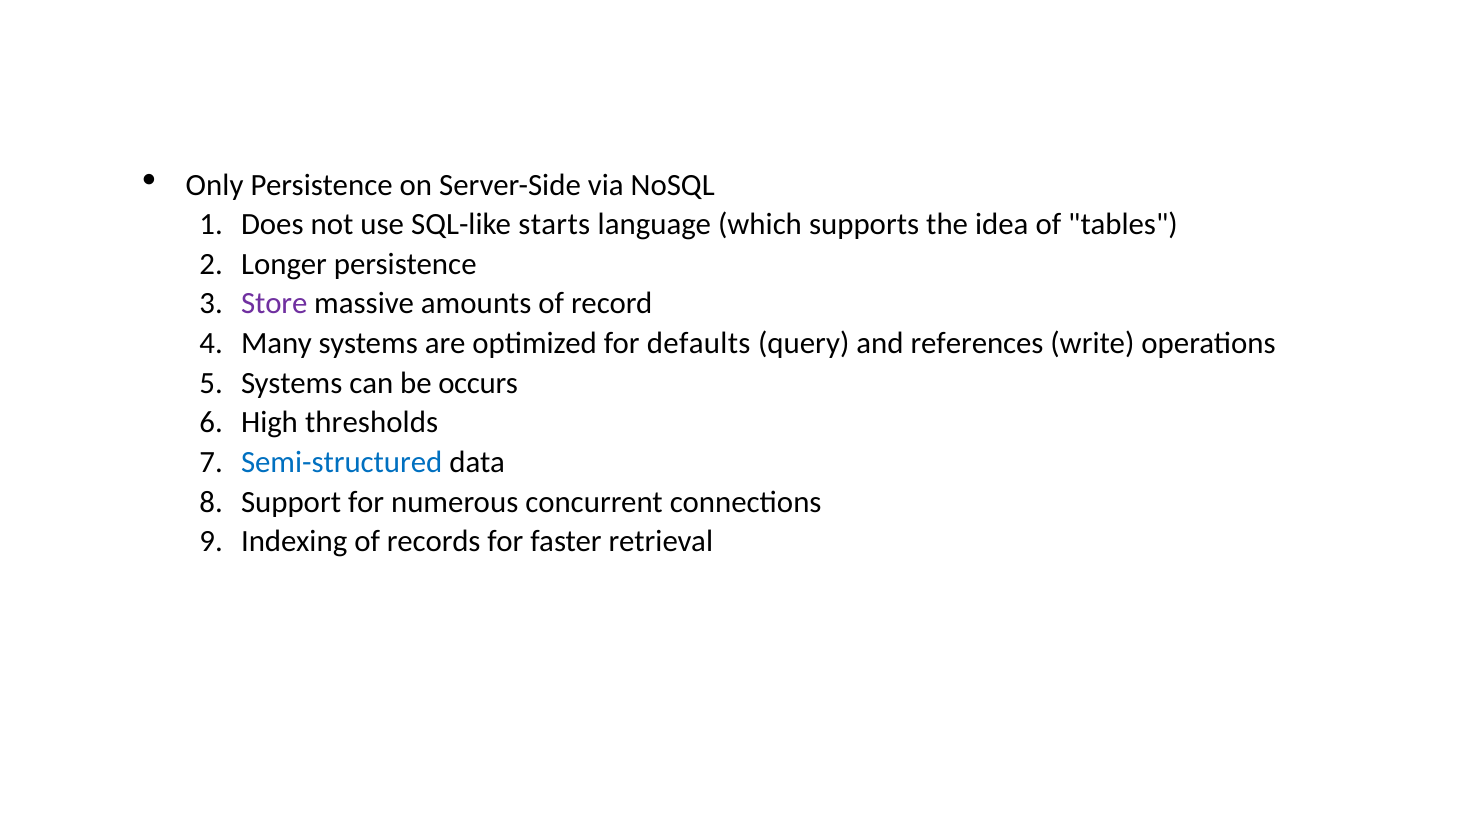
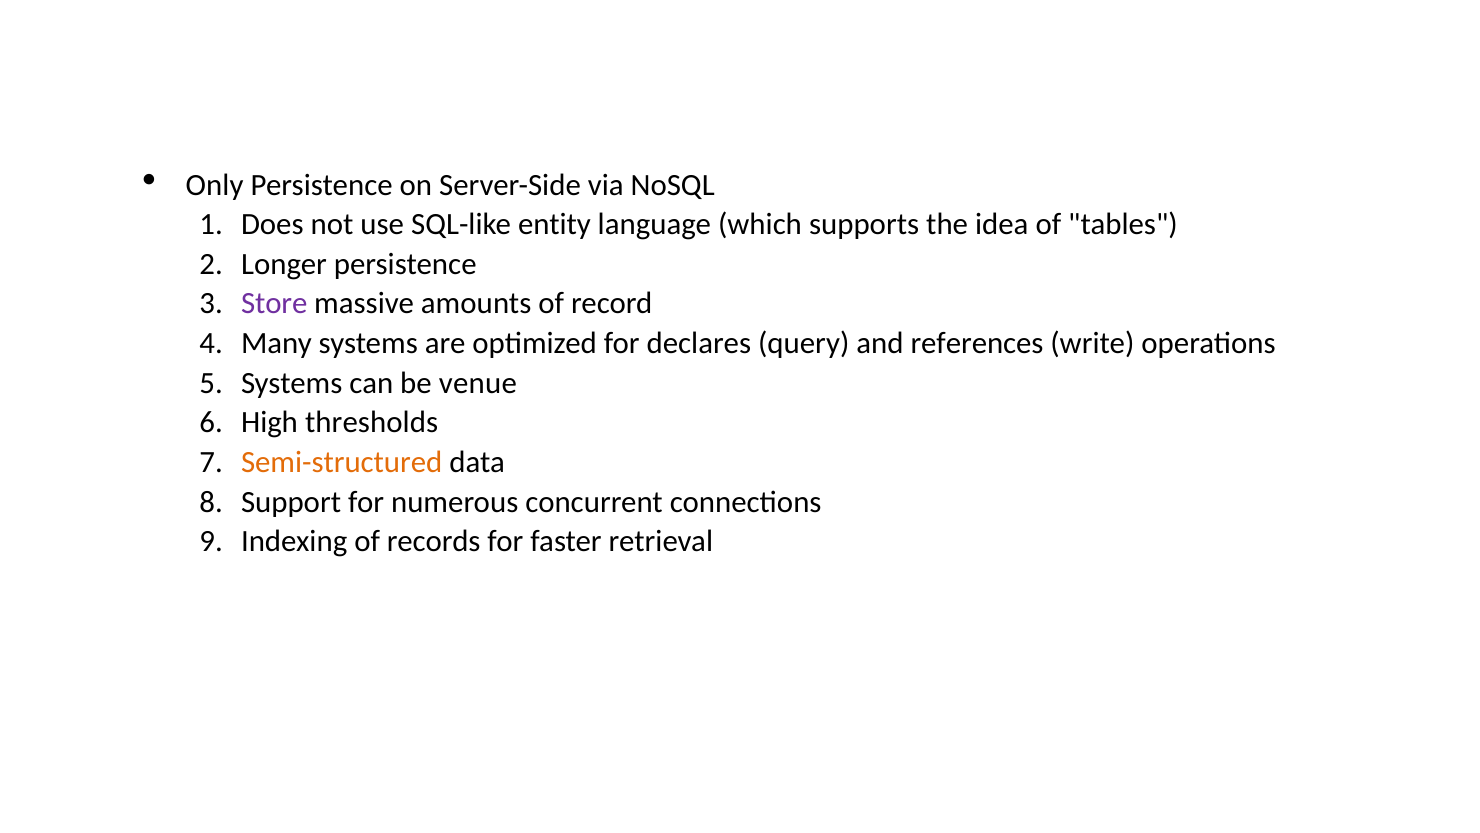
starts: starts -> entity
defaults: defaults -> declares
occurs: occurs -> venue
Semi-structured colour: blue -> orange
